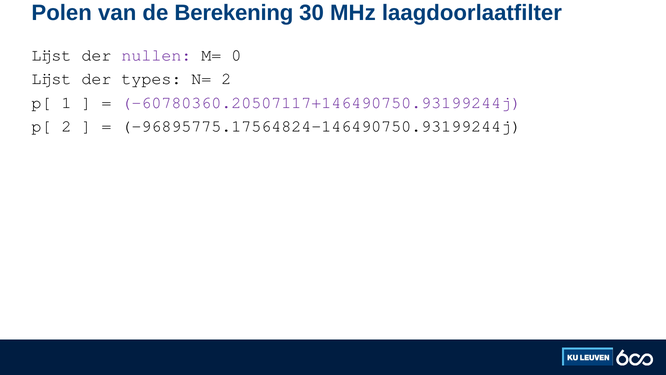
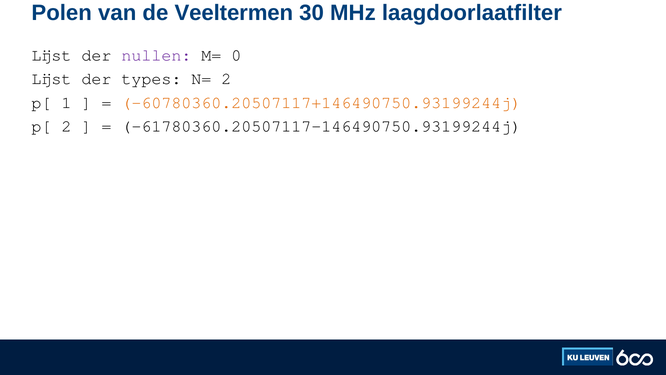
Berekening: Berekening -> Veeltermen
-60780360.20507117+146490750.93199244j colour: purple -> orange
-96895775.17564824-146490750.93199244j: -96895775.17564824-146490750.93199244j -> -61780360.20507117-146490750.93199244j
